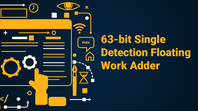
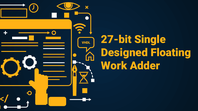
63-bit: 63-bit -> 27-bit
Detection: Detection -> Designed
